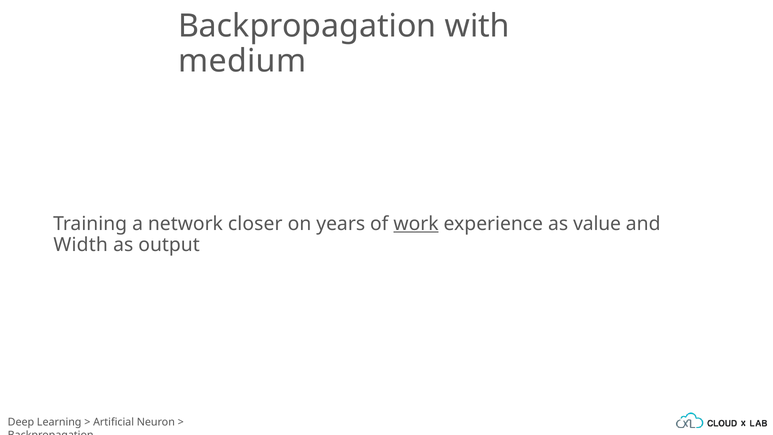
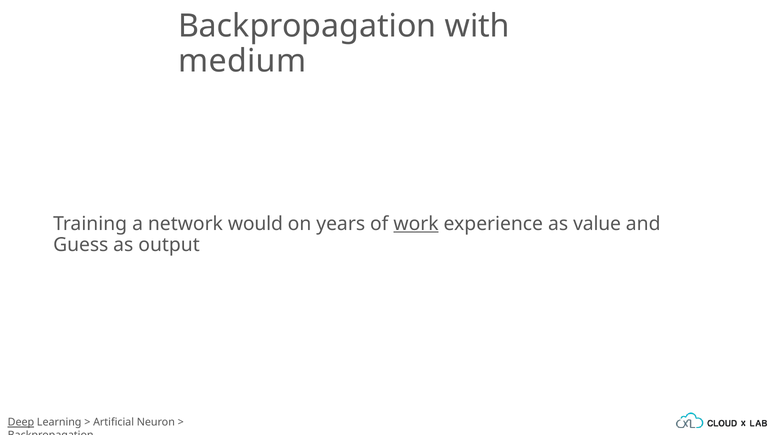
closer: closer -> would
Width: Width -> Guess
Deep underline: none -> present
